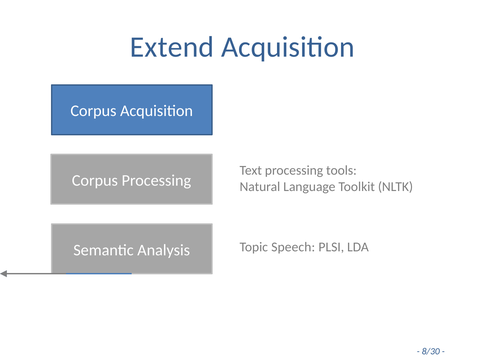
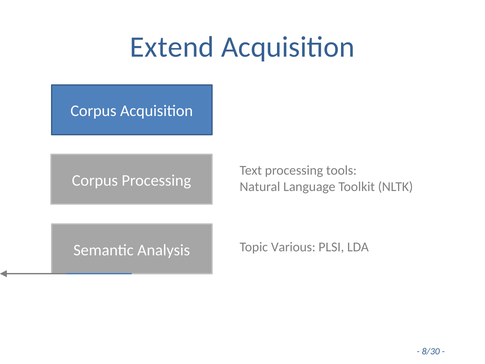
Speech: Speech -> Various
